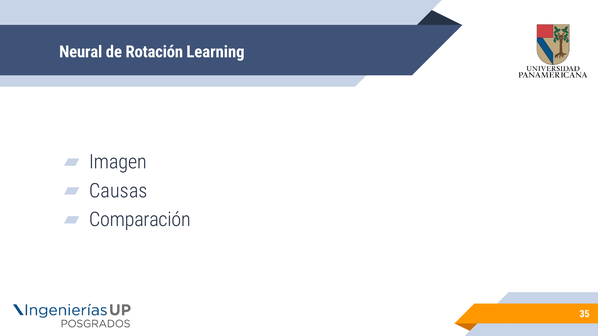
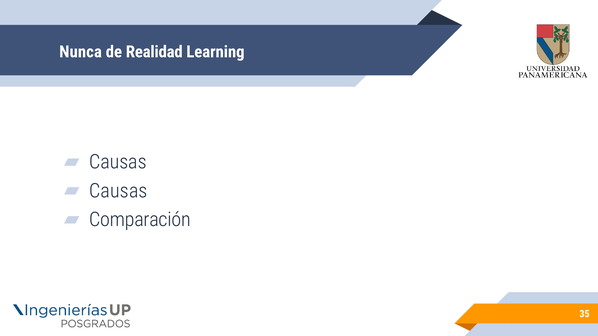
Neural: Neural -> Nunca
Rotación: Rotación -> Realidad
Imagen at (118, 162): Imagen -> Causas
